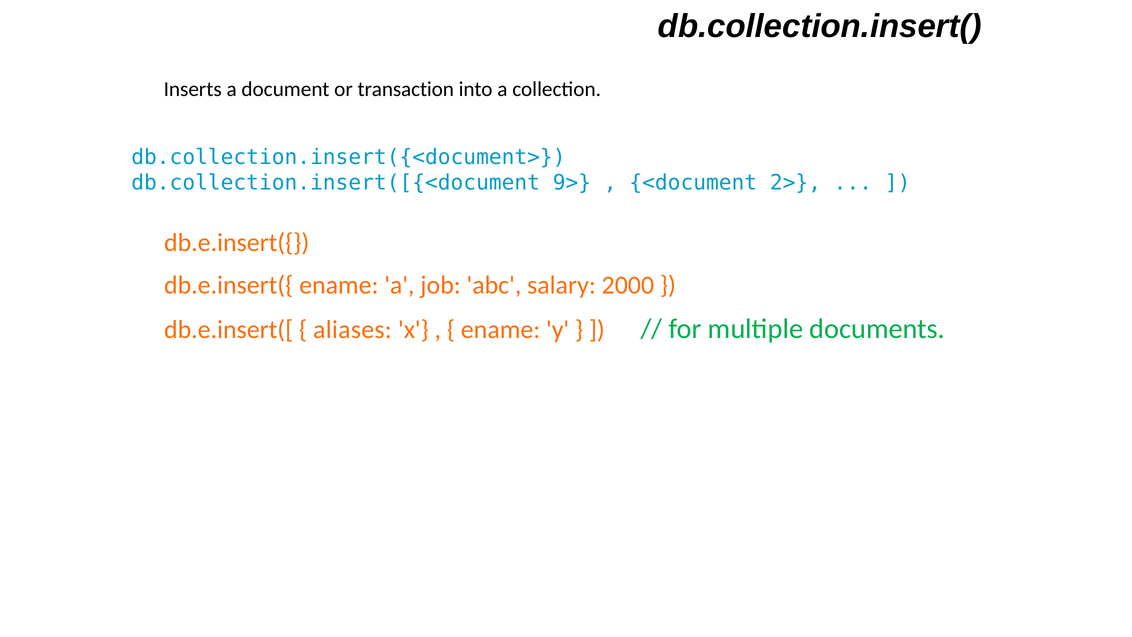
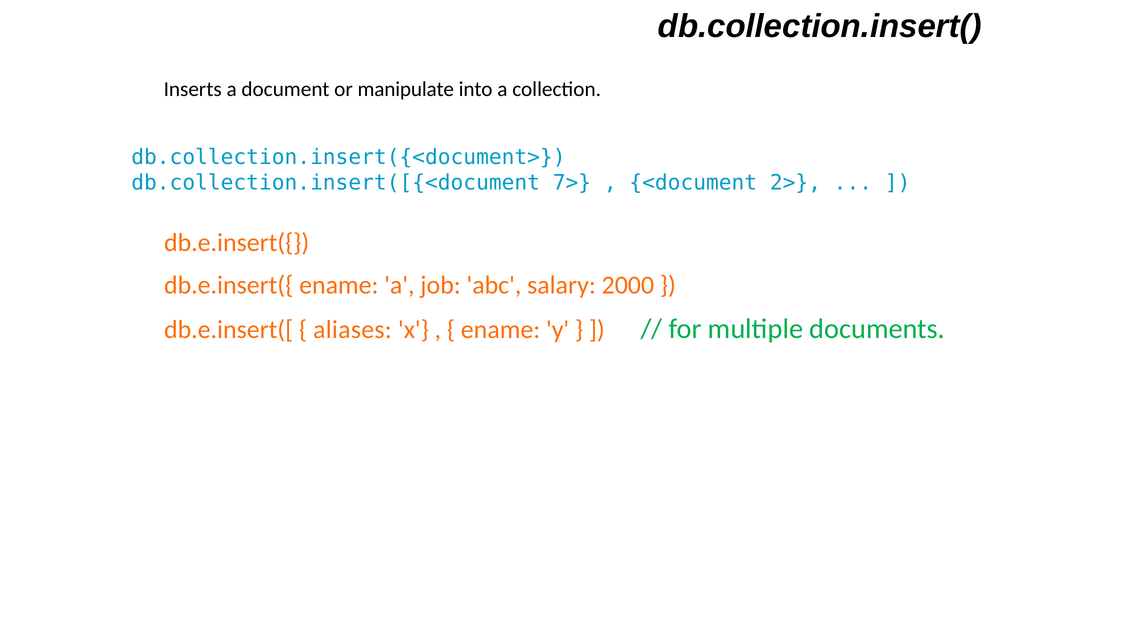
transaction: transaction -> manipulate
9>: 9> -> 7>
